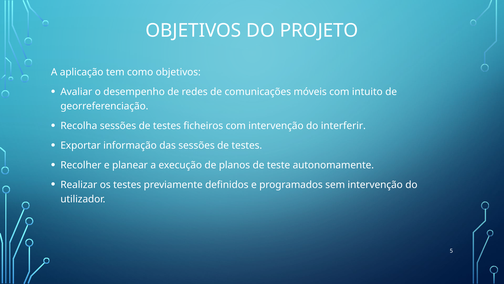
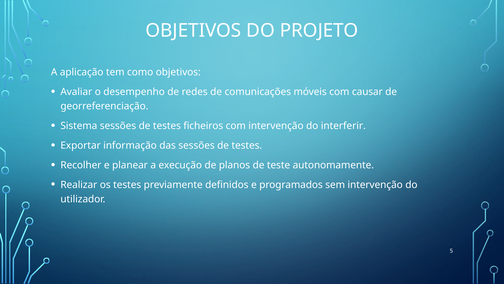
intuito: intuito -> causar
Recolha: Recolha -> Sistema
